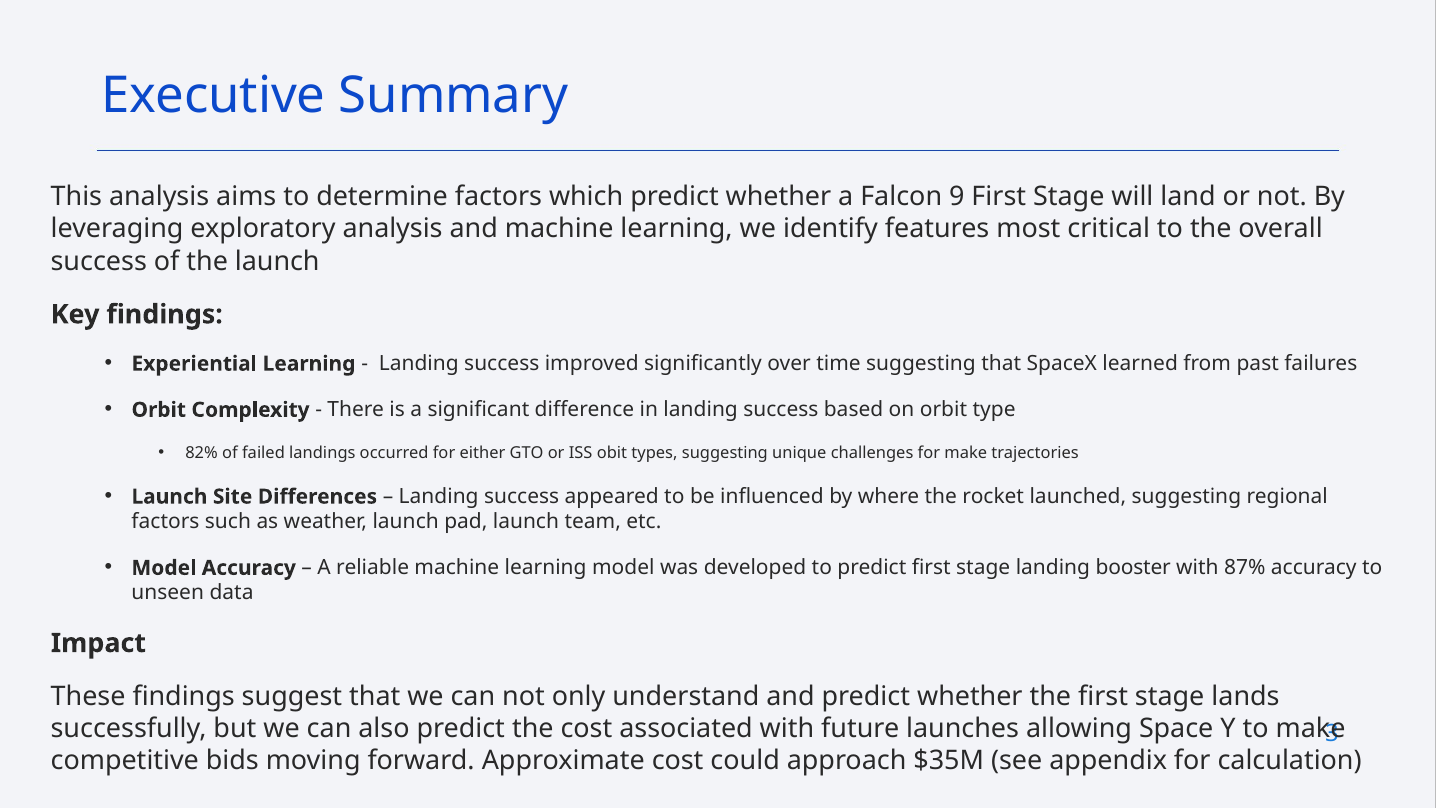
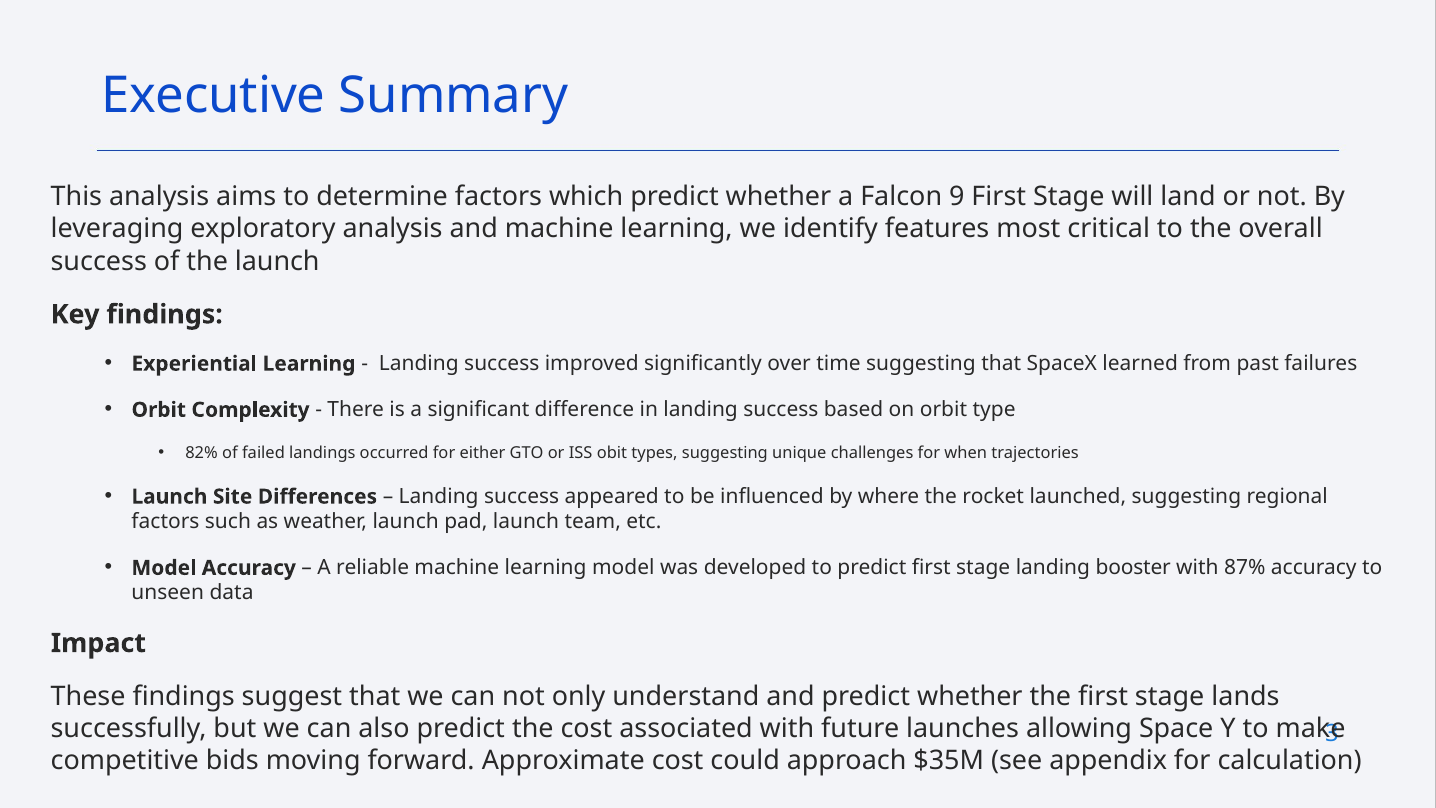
for make: make -> when
